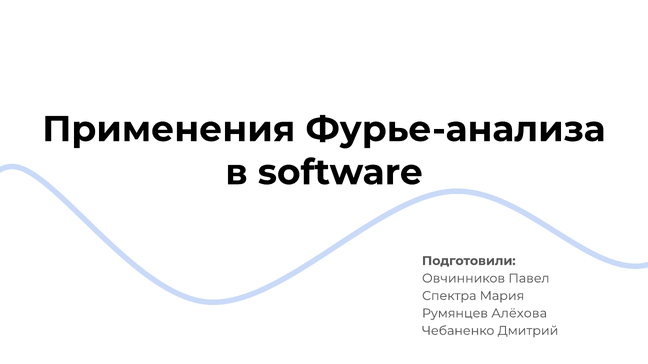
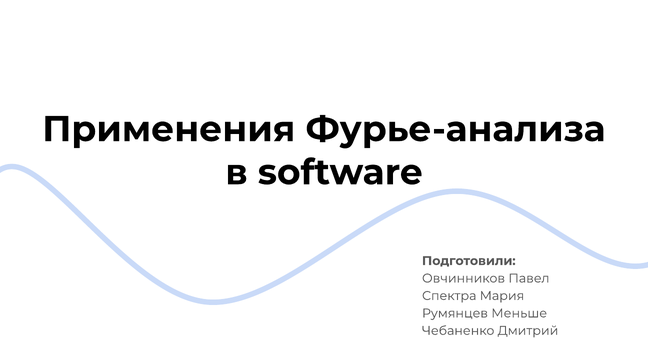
Алёхова: Алёхова -> Меньше
